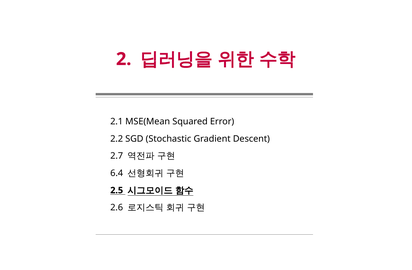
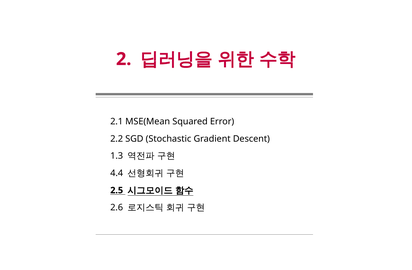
2.7: 2.7 -> 1.3
6.4: 6.4 -> 4.4
